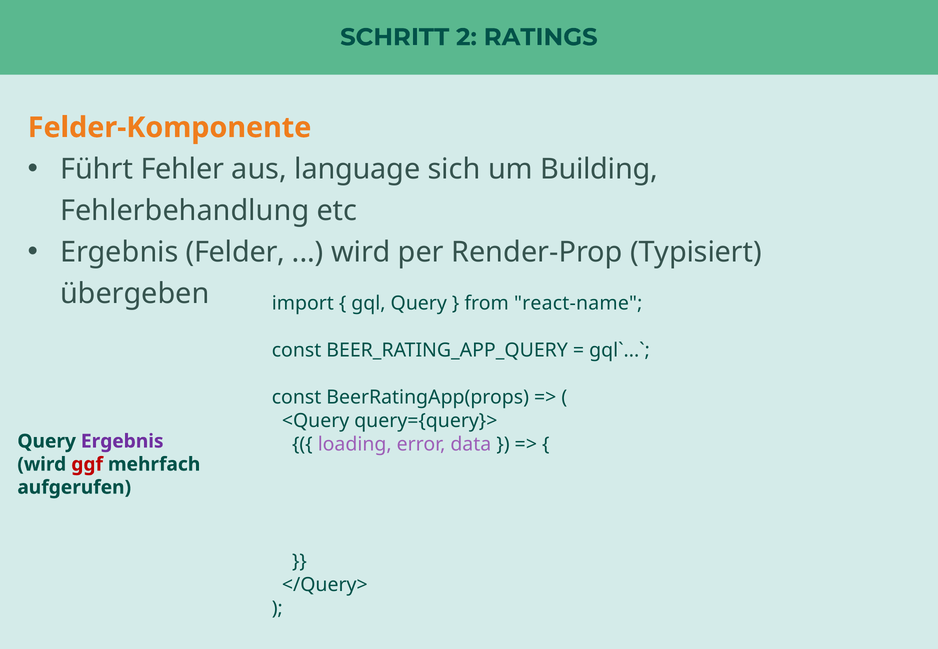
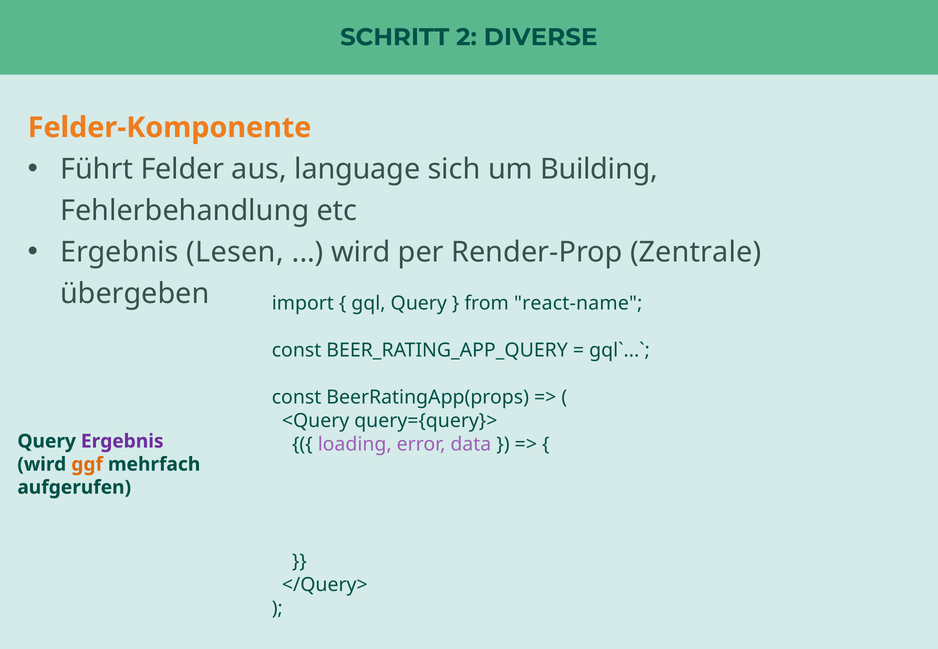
RATINGS: RATINGS -> DIVERSE
Fehler: Fehler -> Felder
Felder: Felder -> Lesen
Typisiert: Typisiert -> Zentrale
ggf colour: red -> orange
